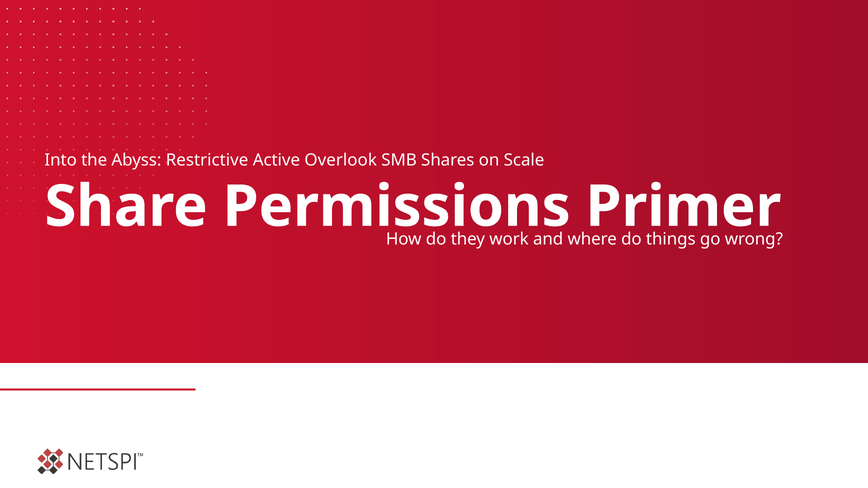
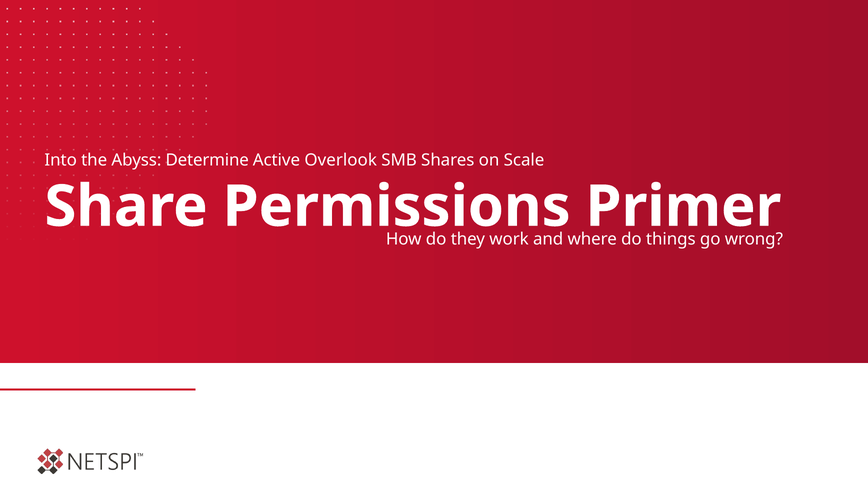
Restrictive: Restrictive -> Determine
